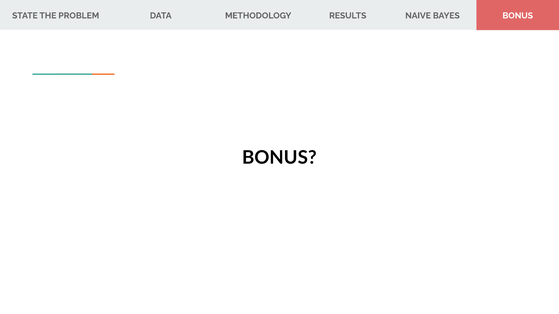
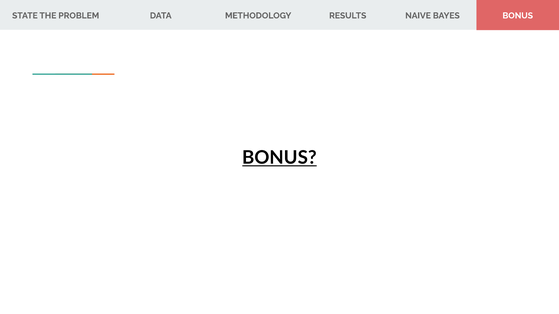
BONUS at (279, 158) underline: none -> present
